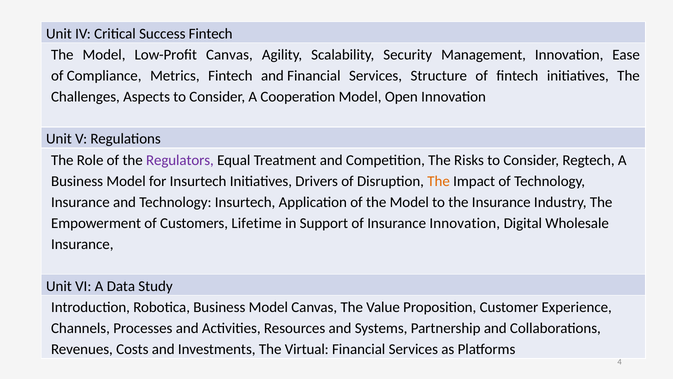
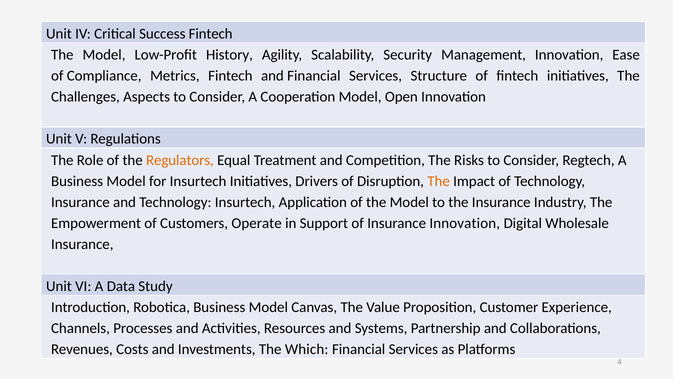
Low-Profit Canvas: Canvas -> History
Regulators colour: purple -> orange
Lifetime: Lifetime -> Operate
Virtual: Virtual -> Which
